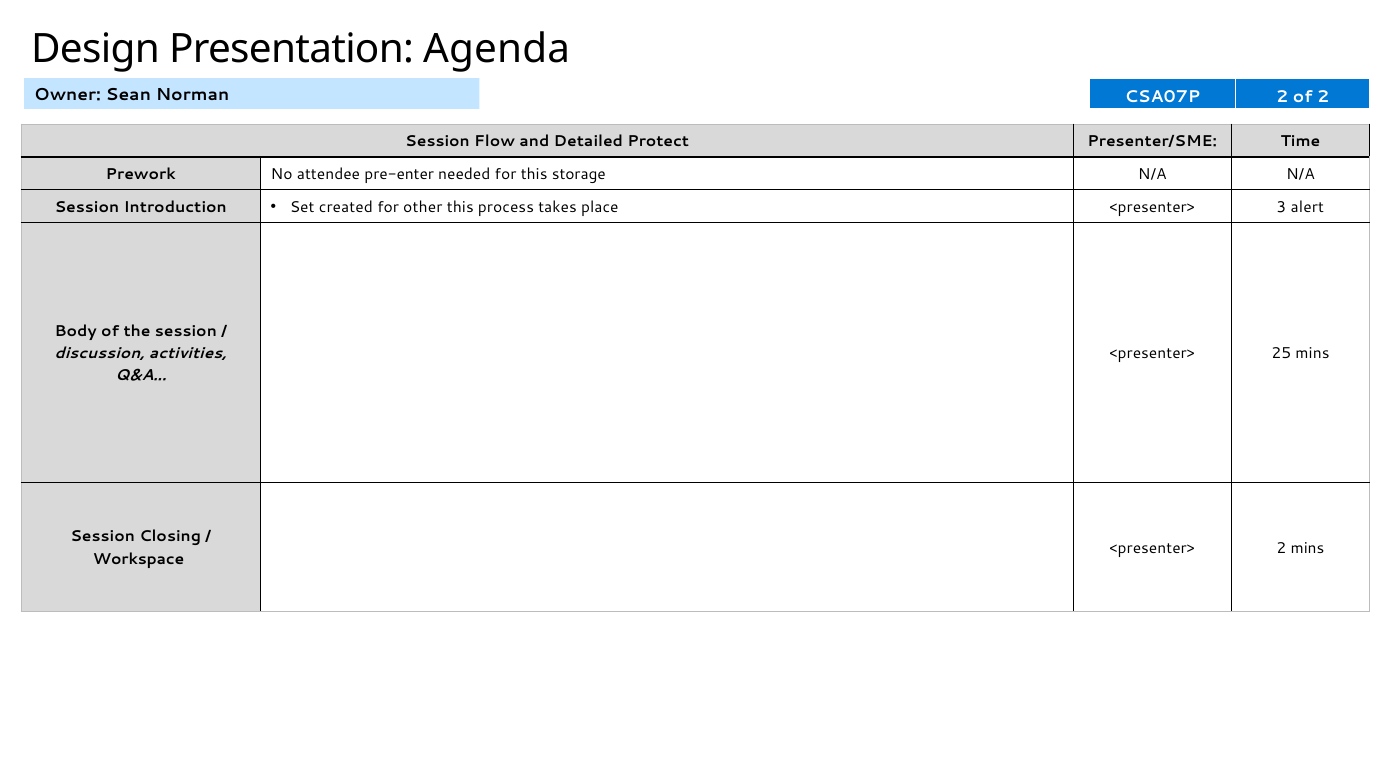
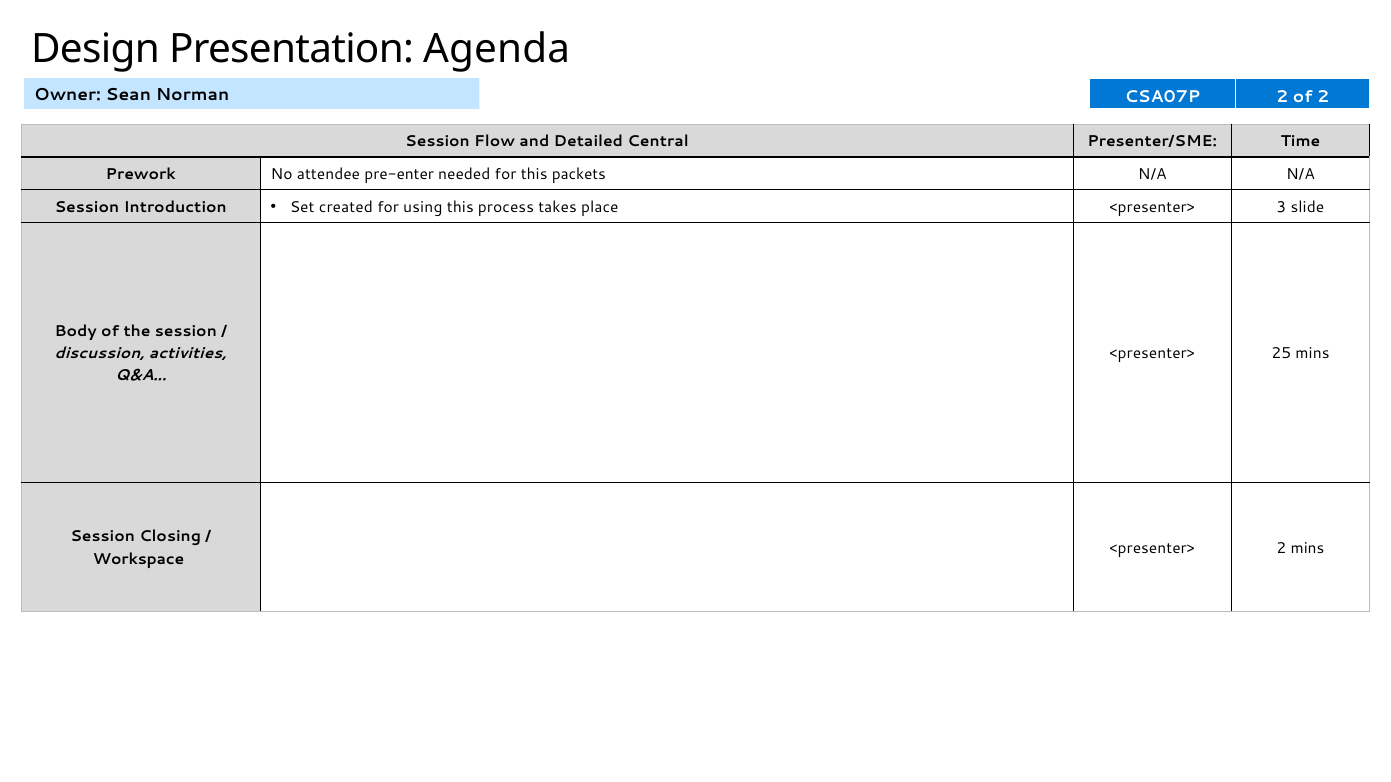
Protect: Protect -> Central
storage: storage -> packets
other: other -> using
alert: alert -> slide
